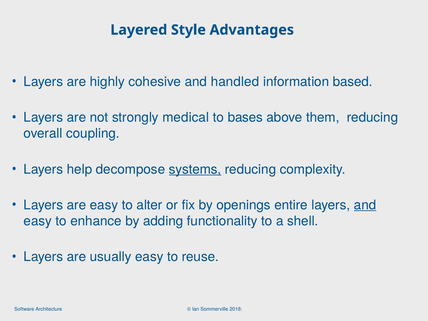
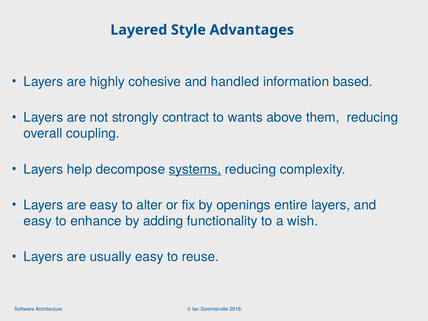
medical: medical -> contract
bases: bases -> wants
and at (365, 205) underline: present -> none
shell: shell -> wish
